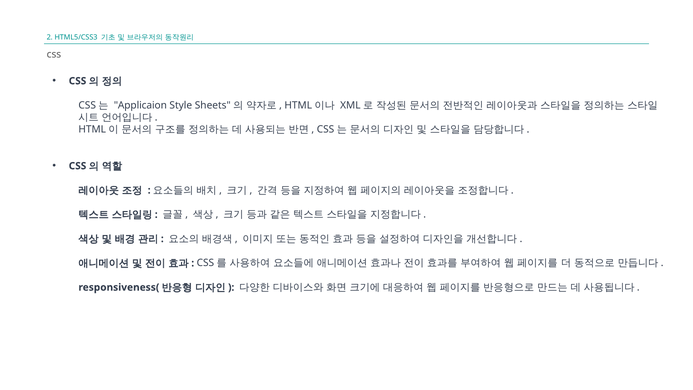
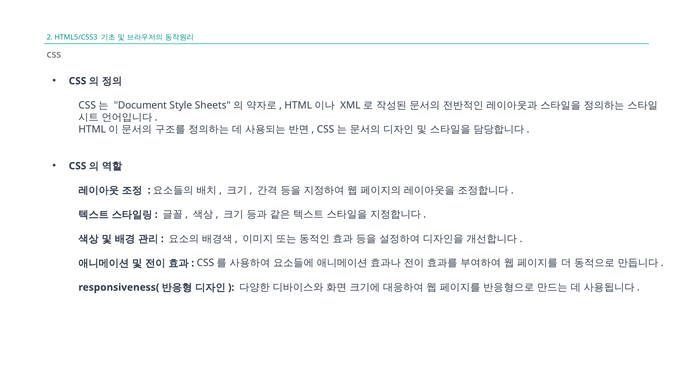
Applicaion: Applicaion -> Document
